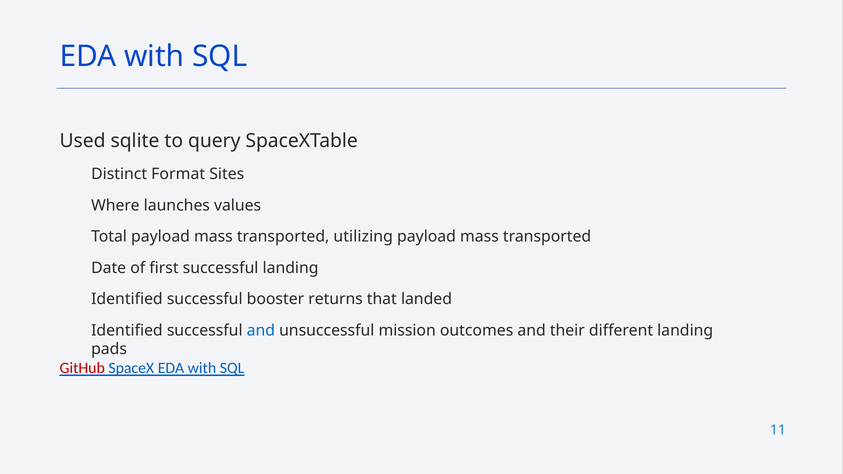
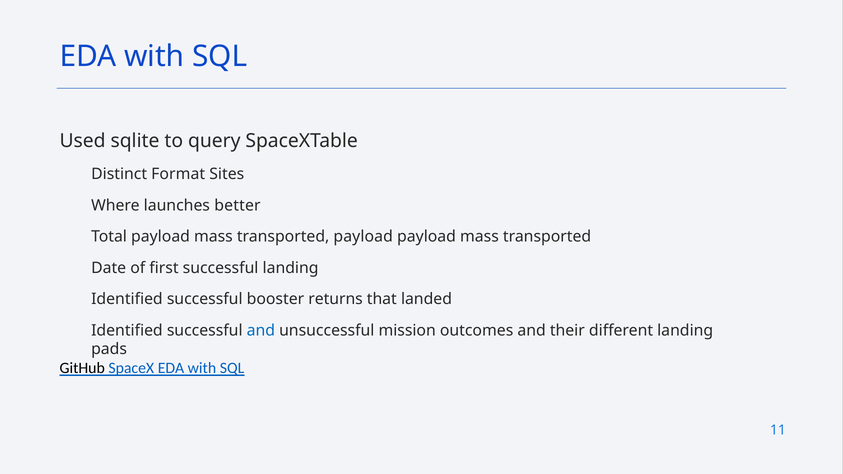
values: values -> better
transported utilizing: utilizing -> payload
GitHub colour: red -> black
